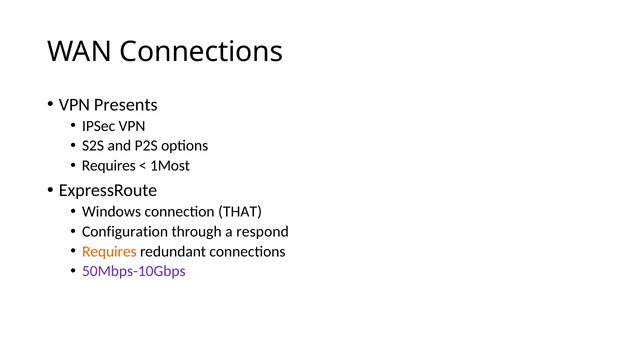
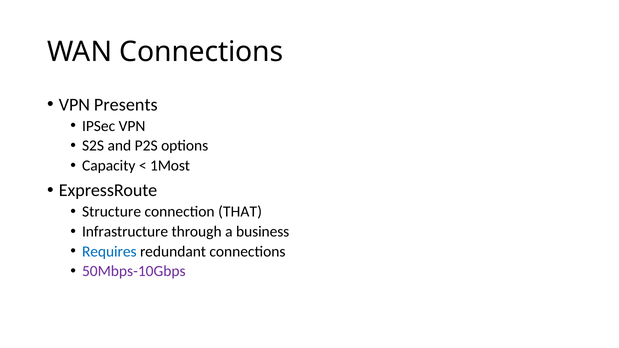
Requires at (109, 166): Requires -> Capacity
Windows: Windows -> Structure
Configuration: Configuration -> Infrastructure
respond: respond -> business
Requires at (109, 252) colour: orange -> blue
